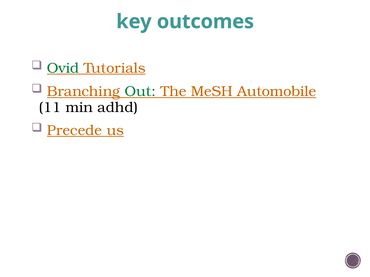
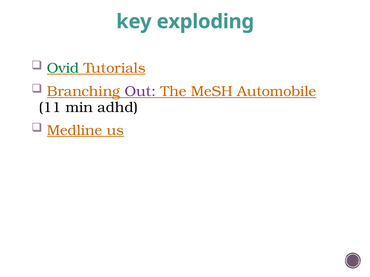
outcomes: outcomes -> exploding
Out colour: green -> purple
Precede: Precede -> Medline
